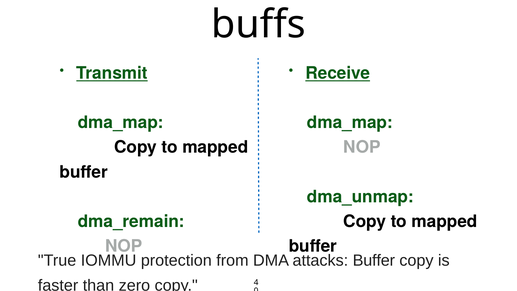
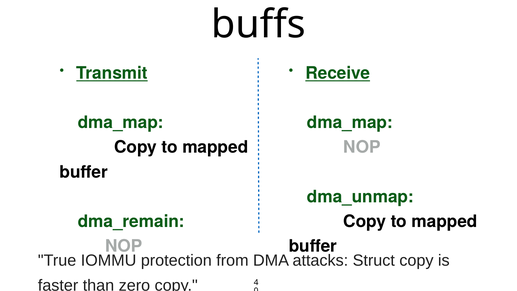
attacks Buffer: Buffer -> Struct
